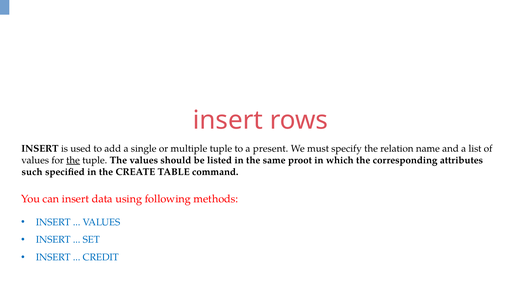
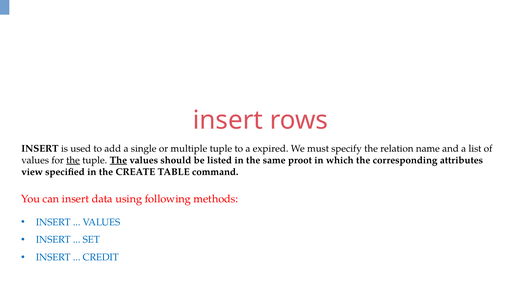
present: present -> expired
The at (118, 160) underline: none -> present
such: such -> view
